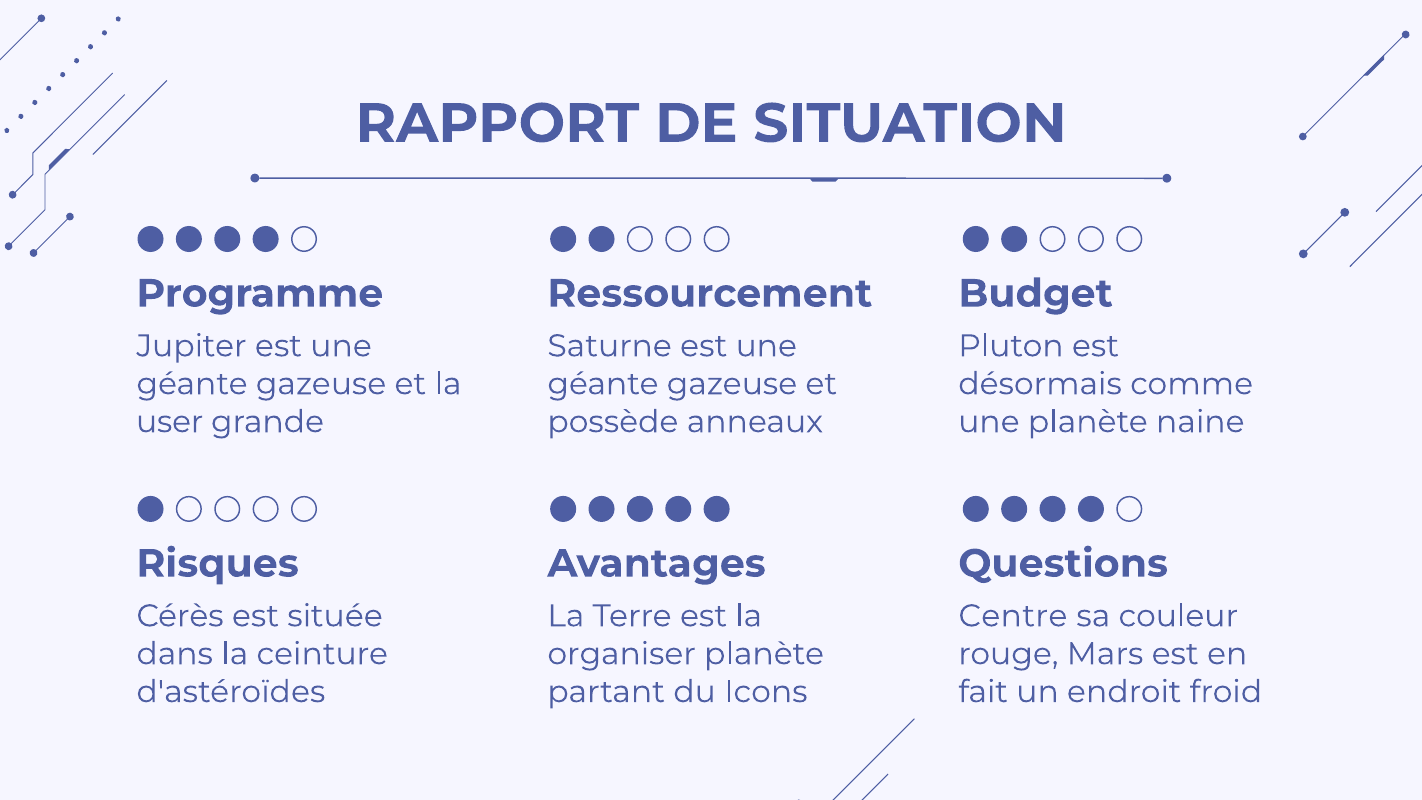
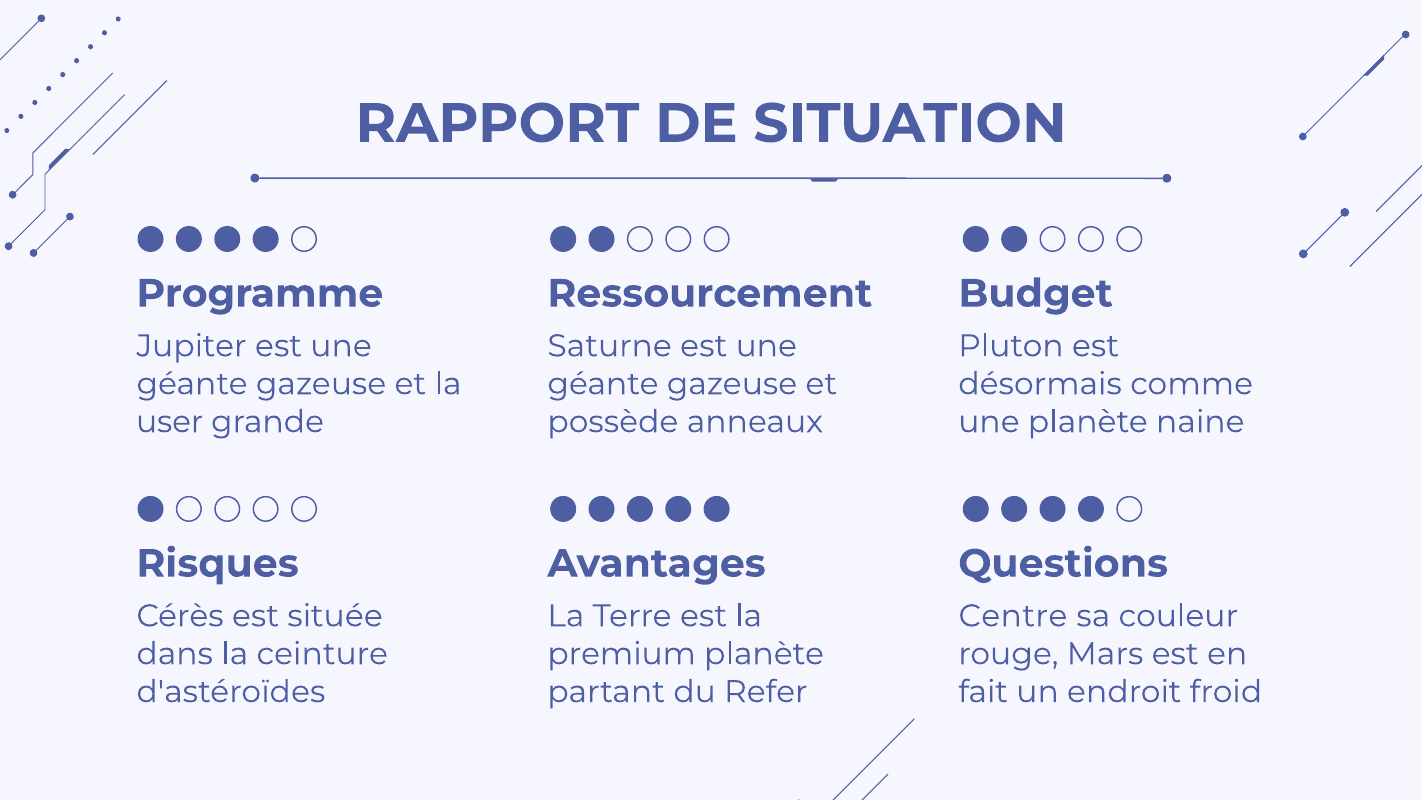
organiser: organiser -> premium
Icons: Icons -> Refer
